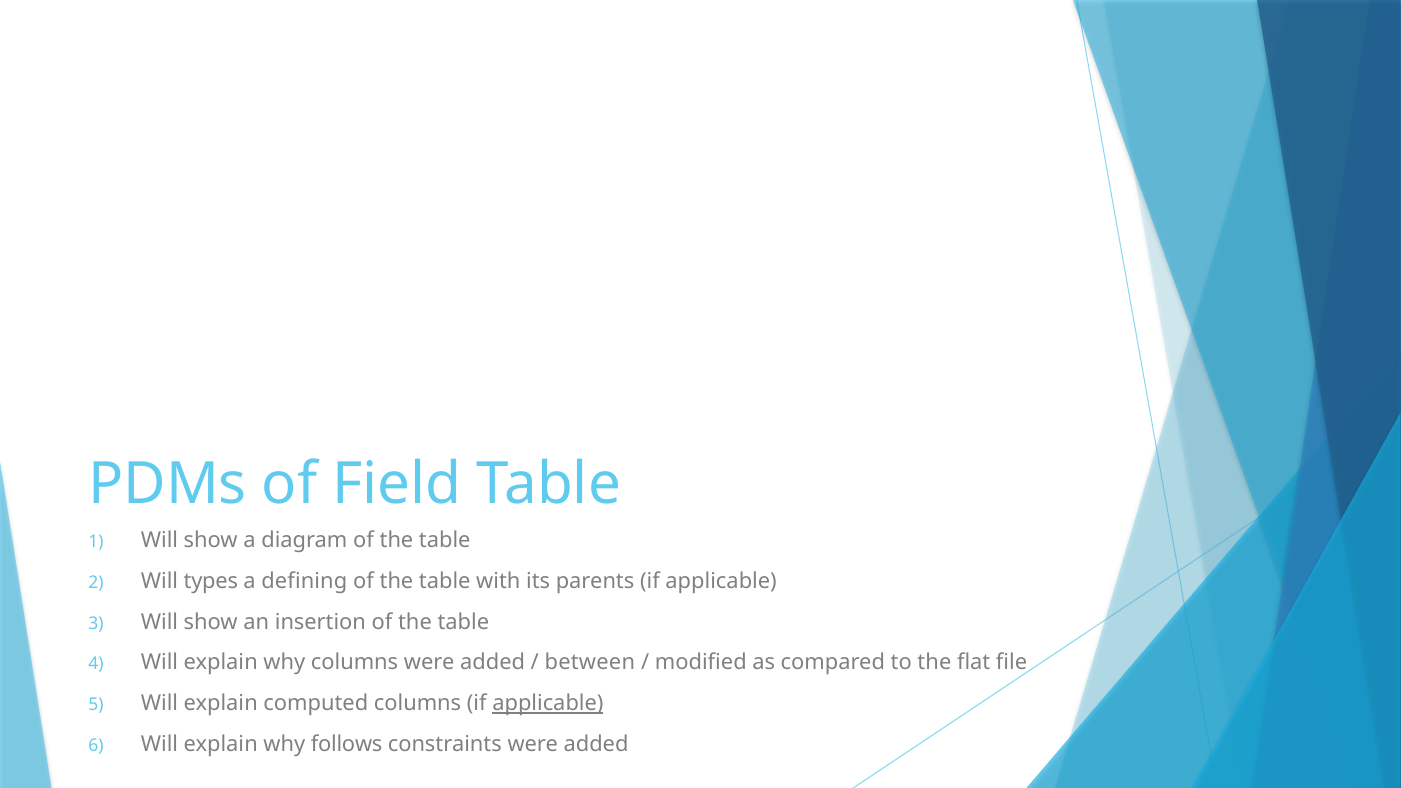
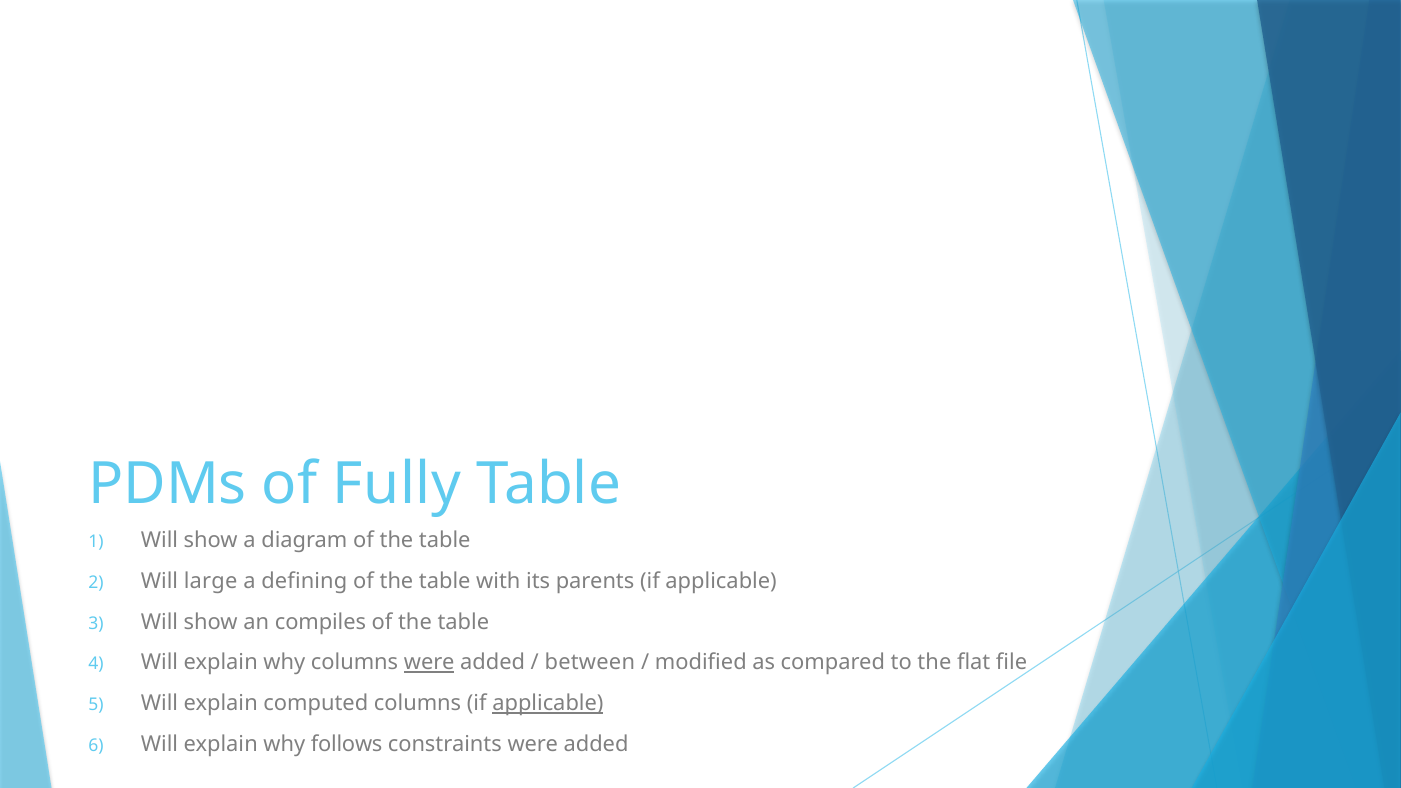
Field: Field -> Fully
types: types -> large
insertion: insertion -> compiles
were at (429, 663) underline: none -> present
